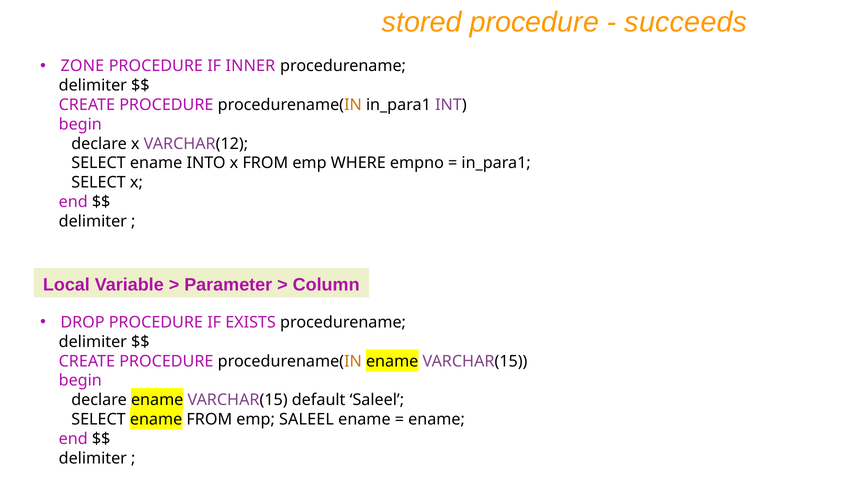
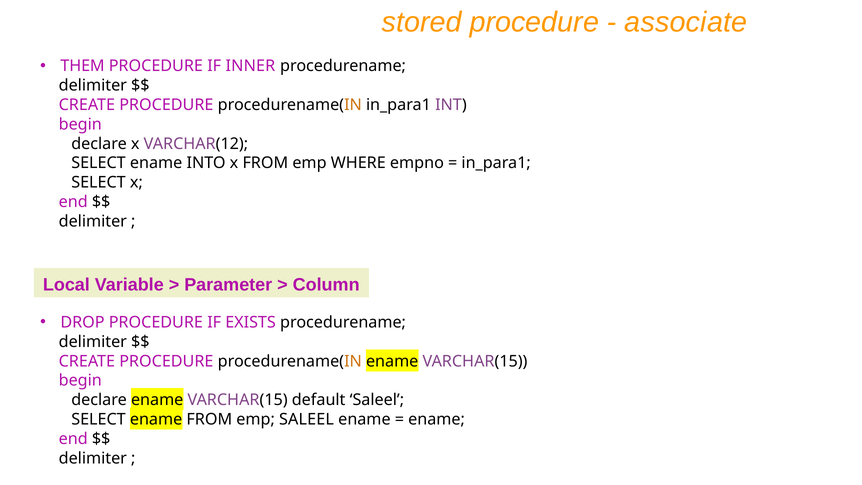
succeeds: succeeds -> associate
ZONE: ZONE -> THEM
